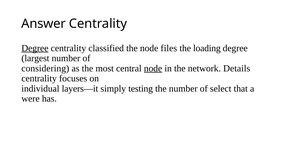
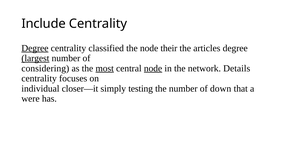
Answer: Answer -> Include
files: files -> their
loading: loading -> articles
largest underline: none -> present
most underline: none -> present
layers—it: layers—it -> closer—it
select: select -> down
